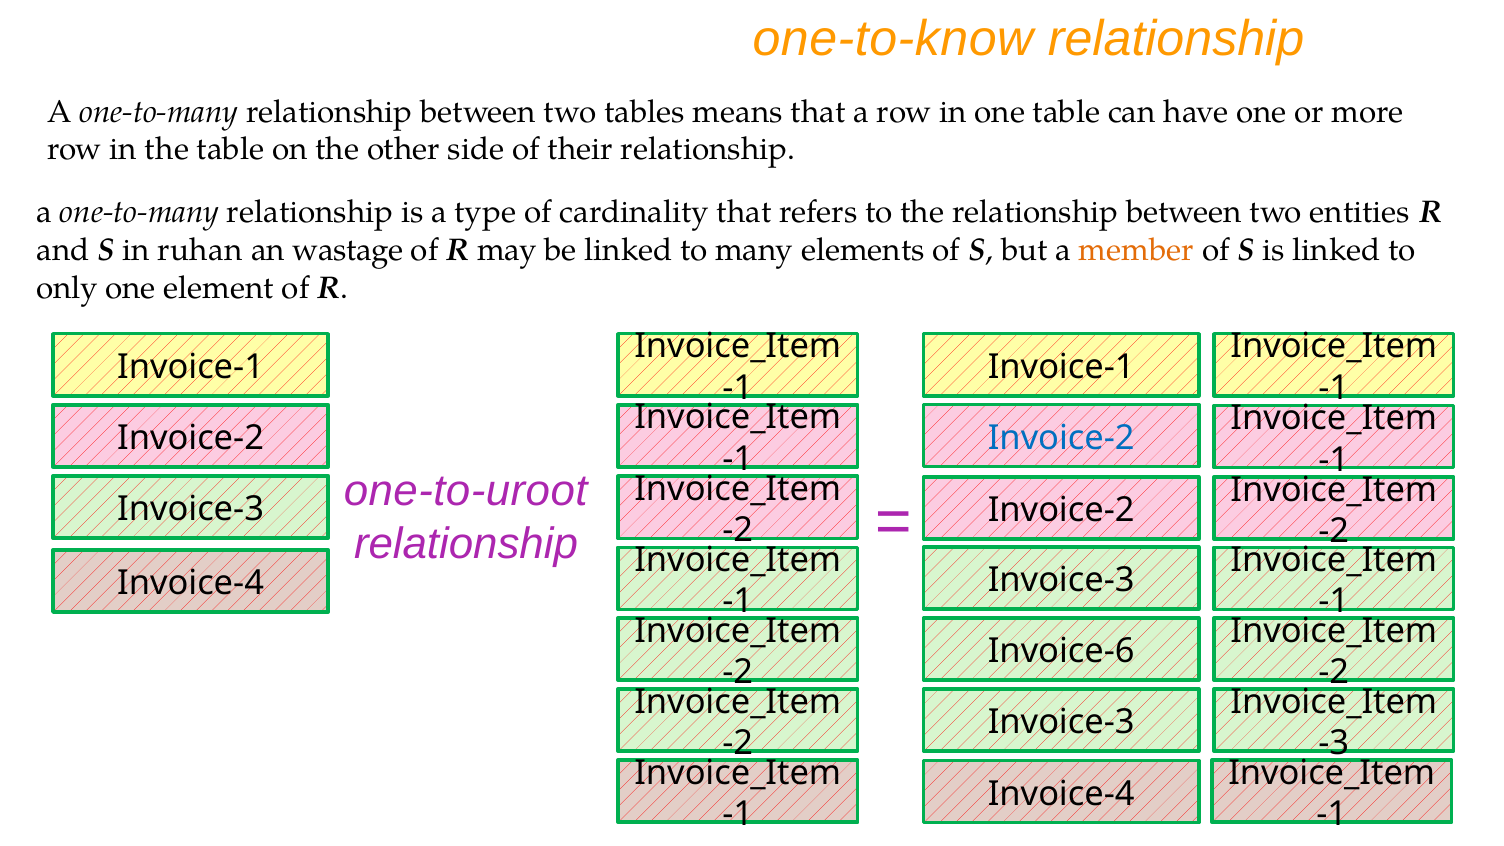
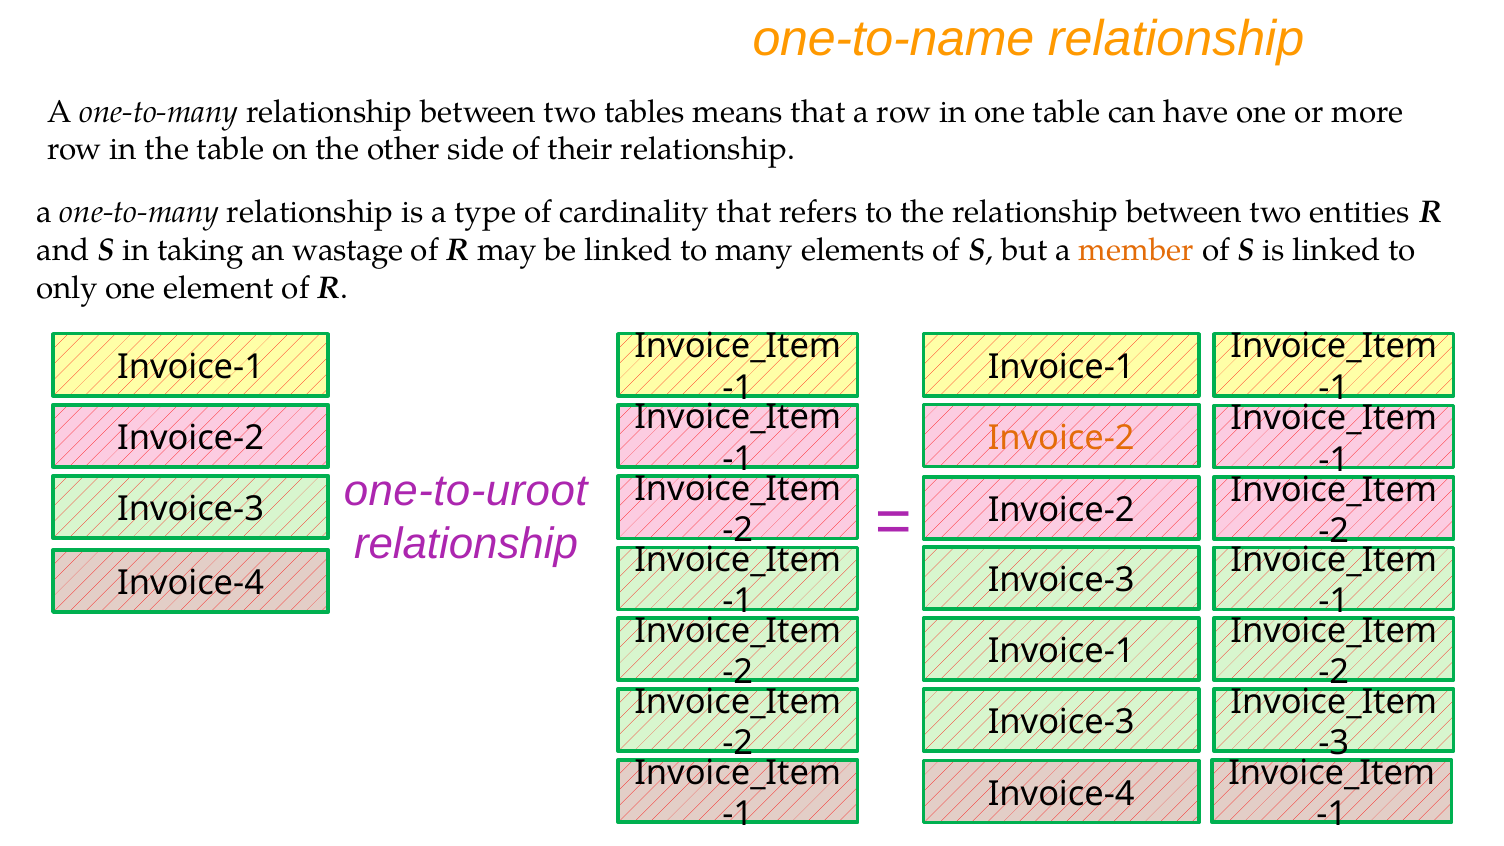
one-to-know: one-to-know -> one-to-name
ruhan: ruhan -> taking
Invoice-2 at (1061, 438) colour: blue -> orange
Invoice-6 at (1061, 651): Invoice-6 -> Invoice-1
